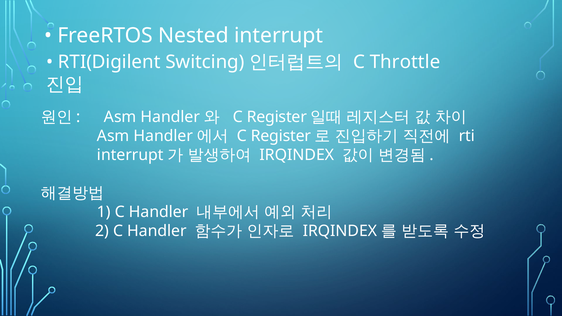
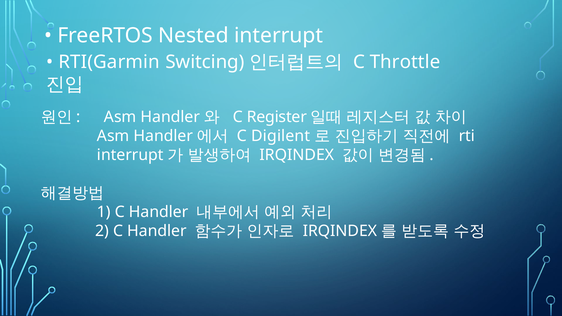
RTI(Digilent: RTI(Digilent -> RTI(Garmin
Register at (281, 136): Register -> Digilent
